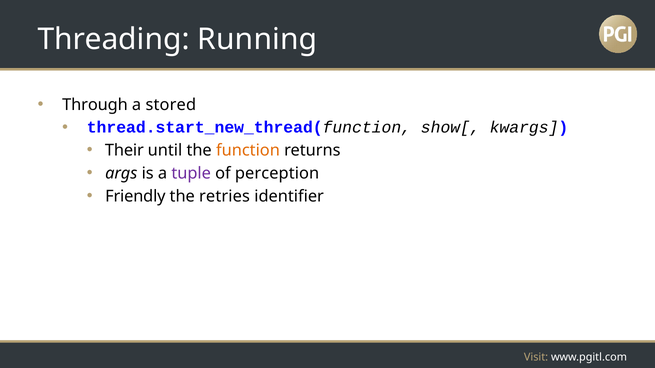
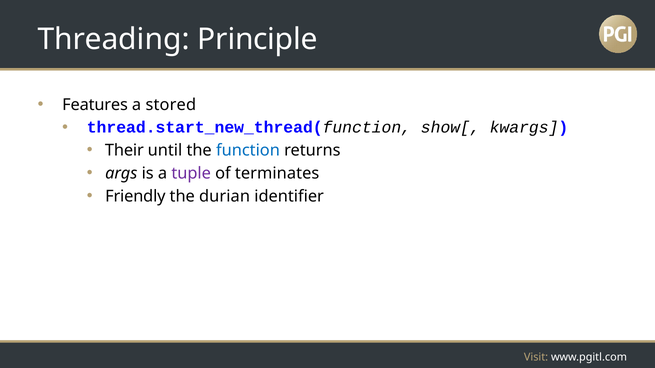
Running: Running -> Principle
Through: Through -> Features
function colour: orange -> blue
perception: perception -> terminates
retries: retries -> durian
